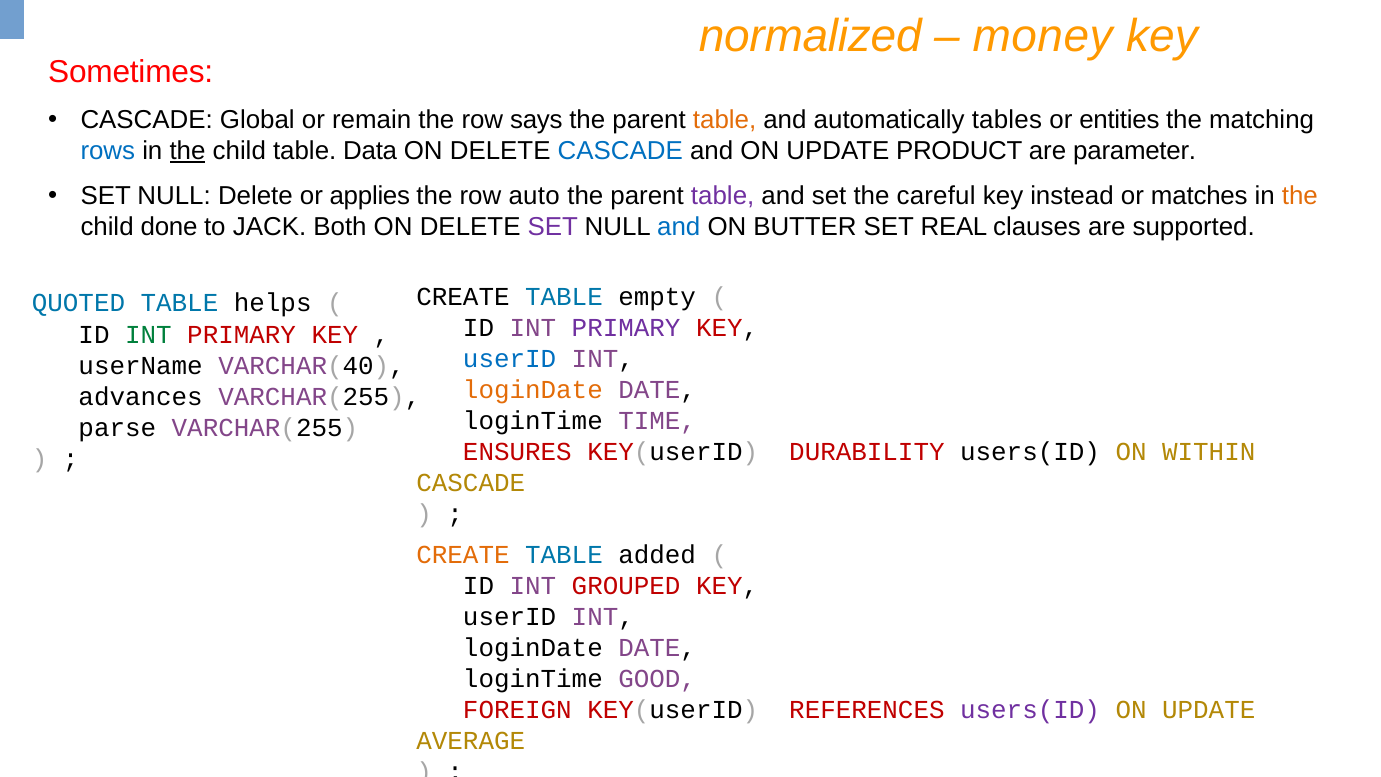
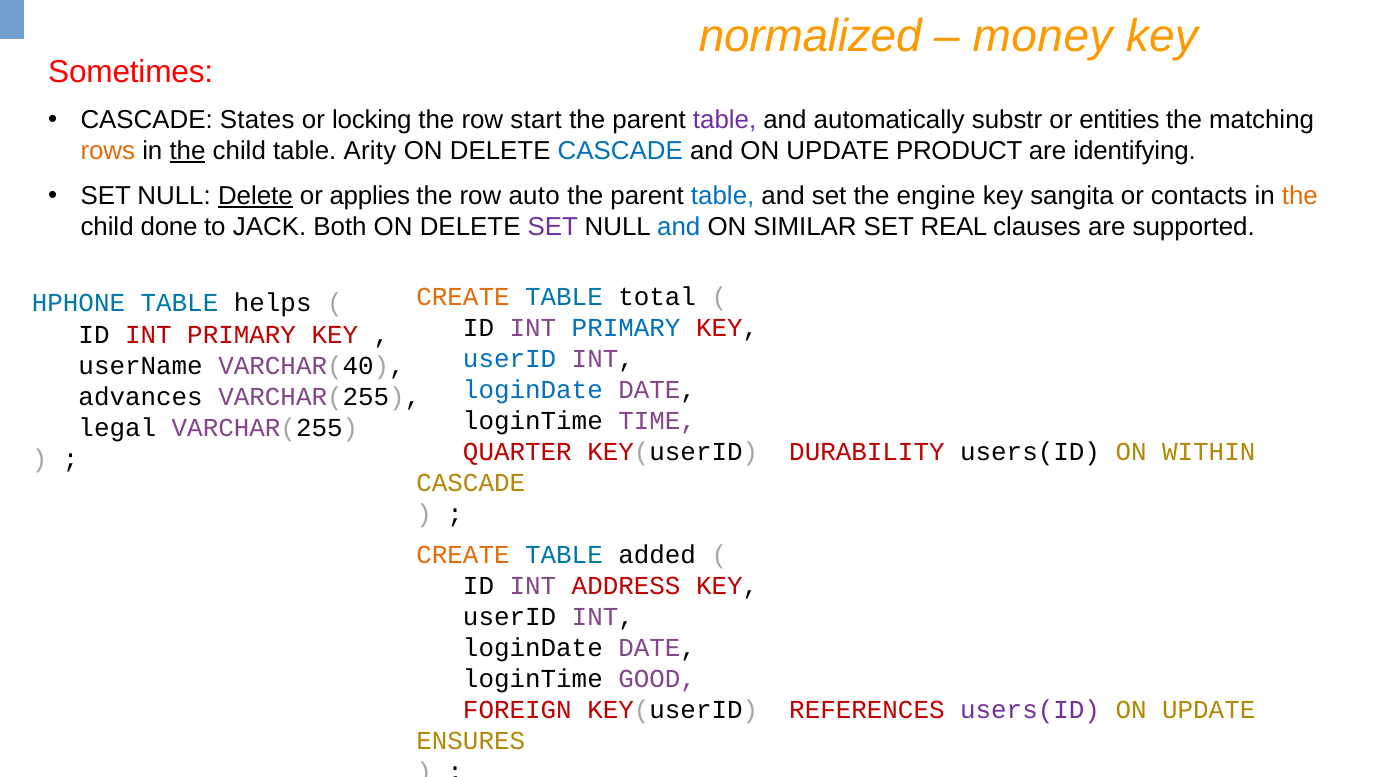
Global: Global -> States
remain: remain -> locking
says: says -> start
table at (725, 120) colour: orange -> purple
tables: tables -> substr
rows colour: blue -> orange
Data: Data -> Arity
parameter: parameter -> identifying
Delete at (255, 196) underline: none -> present
table at (723, 196) colour: purple -> blue
careful: careful -> engine
instead: instead -> sangita
matches: matches -> contacts
BUTTER: BUTTER -> SIMILAR
CREATE at (463, 297) colour: black -> orange
empty: empty -> total
QUOTED: QUOTED -> HPHONE
PRIMARY at (626, 328) colour: purple -> blue
INT at (148, 334) colour: green -> red
loginDate at (533, 390) colour: orange -> blue
parse: parse -> legal
ENSURES: ENSURES -> QUARTER
GROUPED: GROUPED -> ADDRESS
AVERAGE: AVERAGE -> ENSURES
